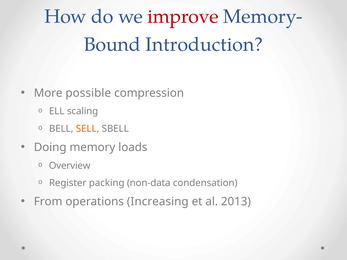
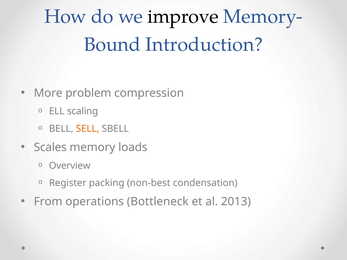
improve colour: red -> black
possible: possible -> problem
Doing: Doing -> Scales
non-data: non-data -> non-best
Increasing: Increasing -> Bottleneck
